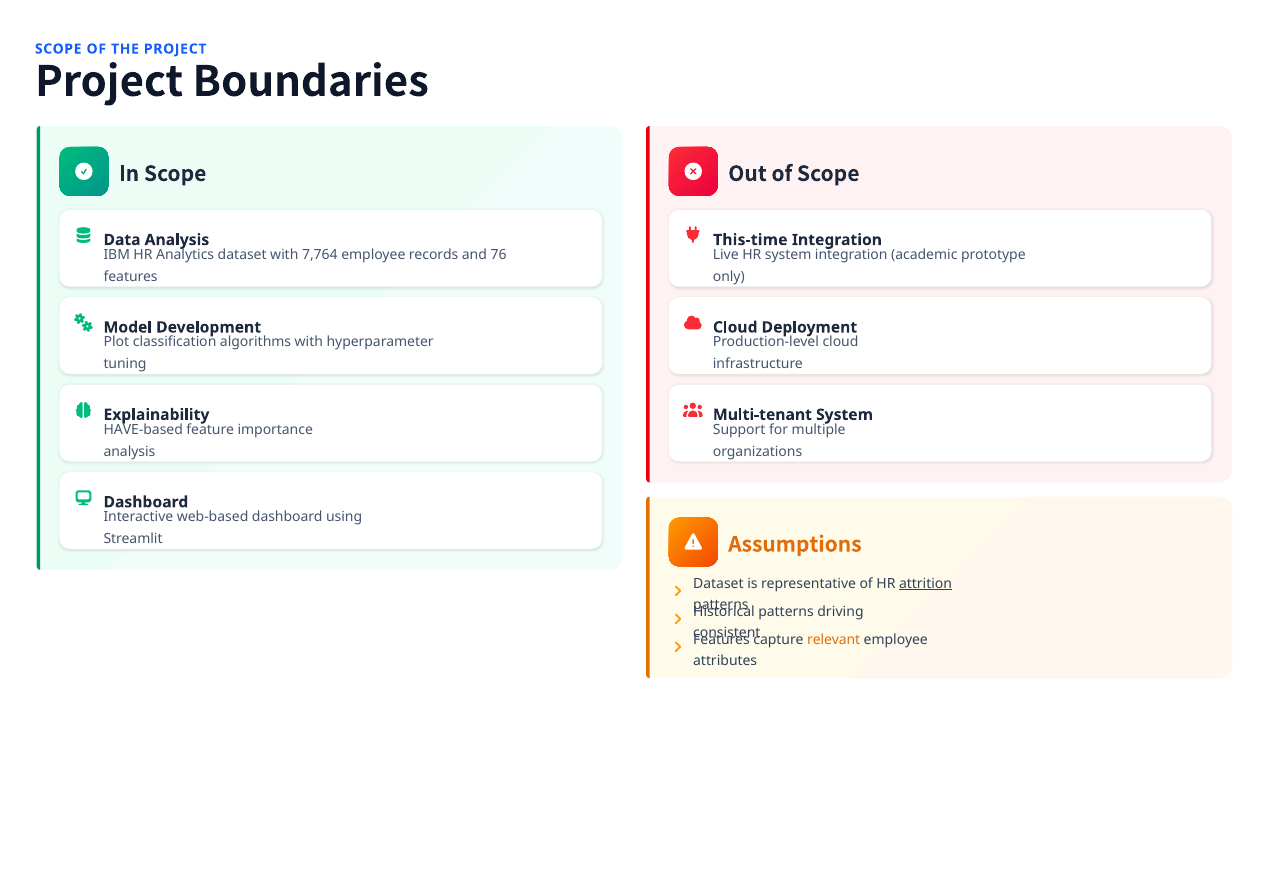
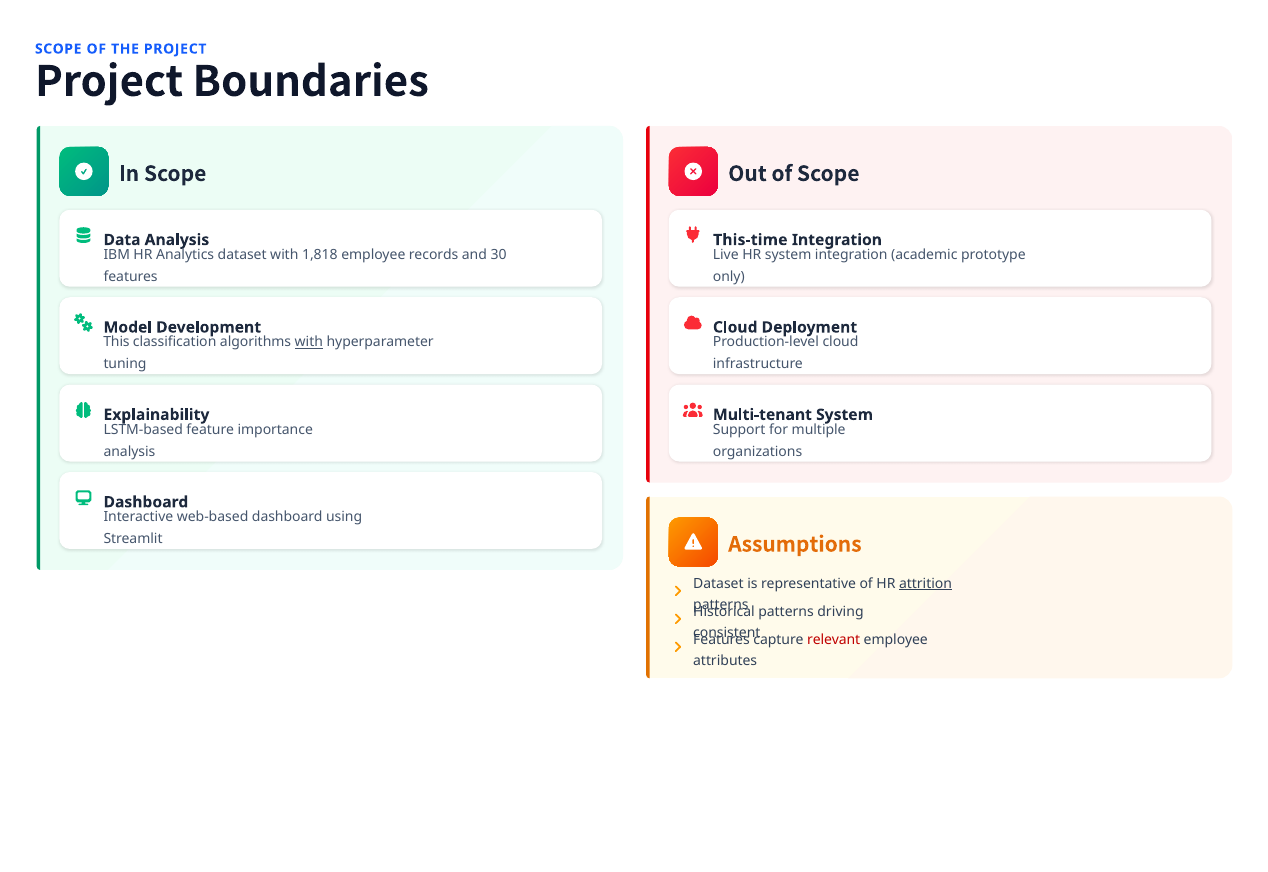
7,764: 7,764 -> 1,818
76: 76 -> 30
Plot: Plot -> This
with at (309, 342) underline: none -> present
HAVE-based: HAVE-based -> LSTM-based
relevant colour: orange -> red
